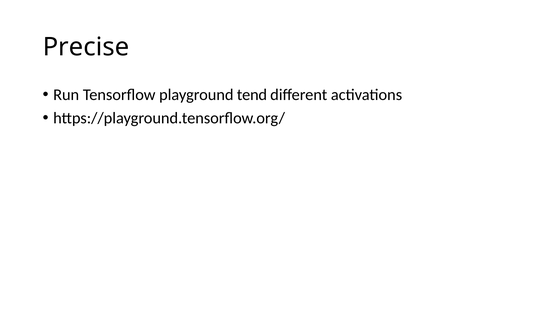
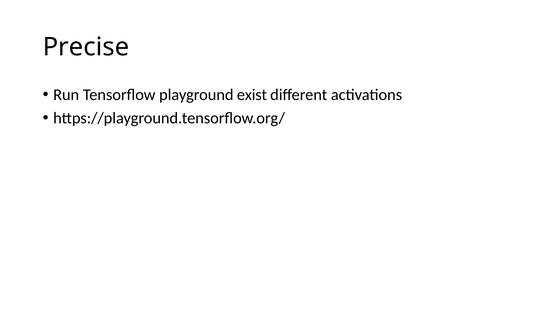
tend: tend -> exist
